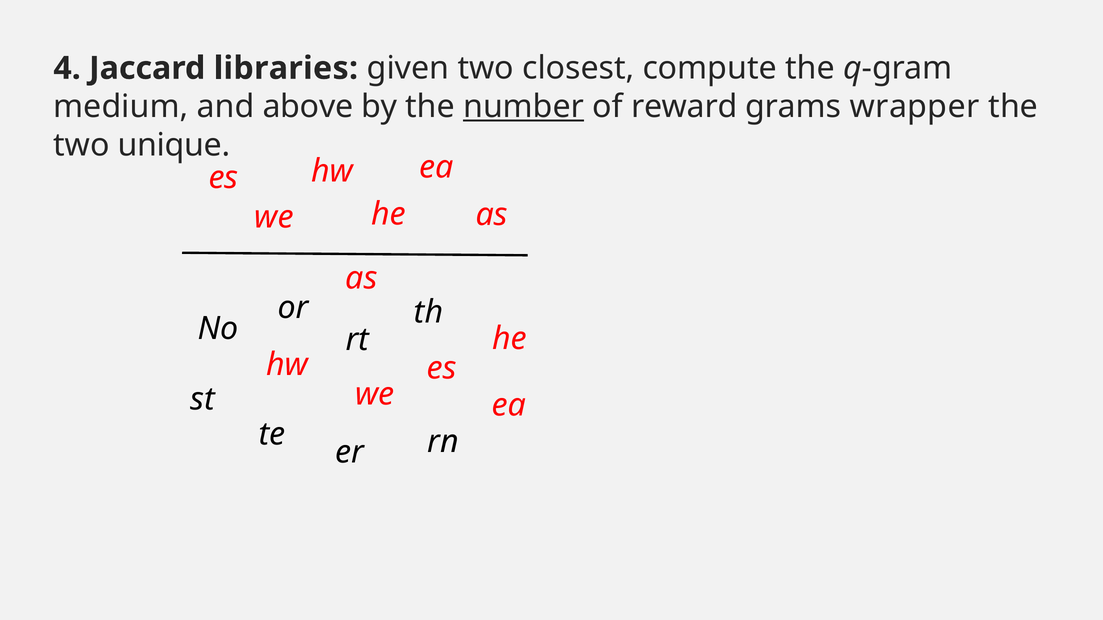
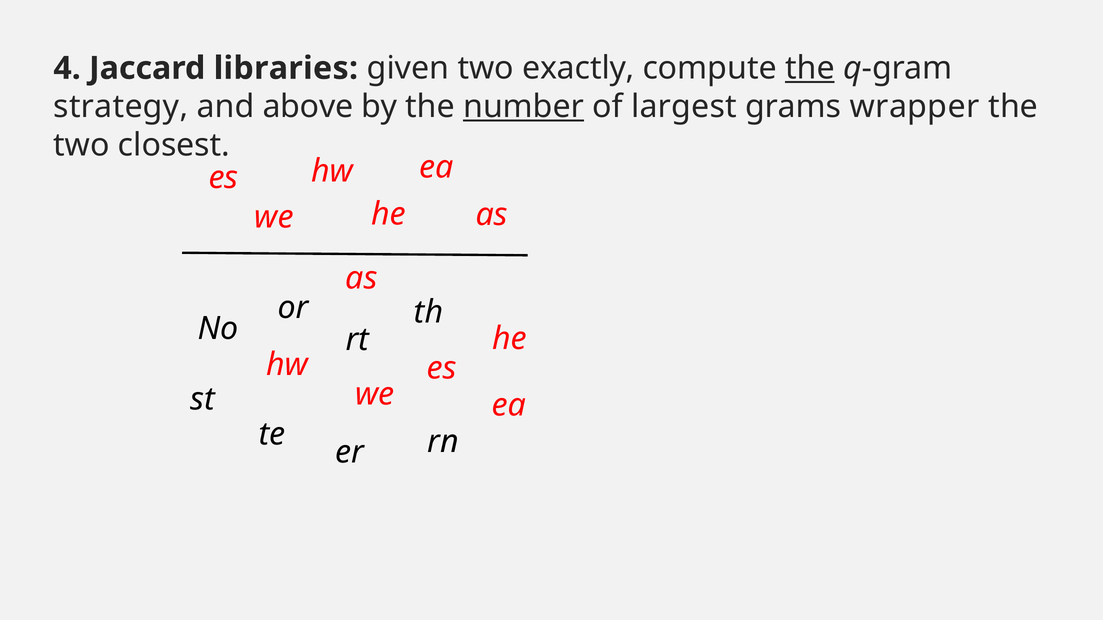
closest: closest -> exactly
the at (810, 68) underline: none -> present
medium: medium -> strategy
reward: reward -> largest
unique: unique -> closest
